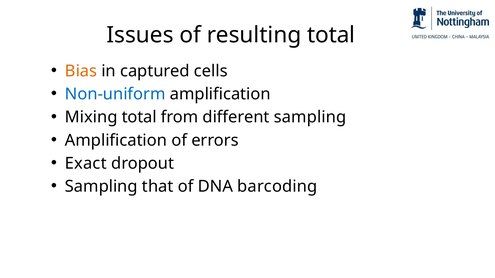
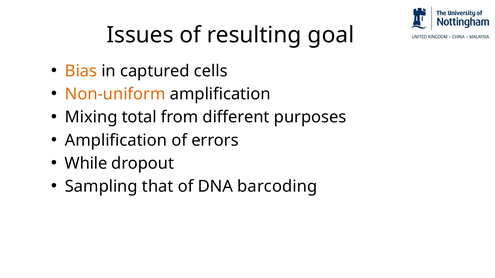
resulting total: total -> goal
Non-uniform colour: blue -> orange
different sampling: sampling -> purposes
Exact: Exact -> While
